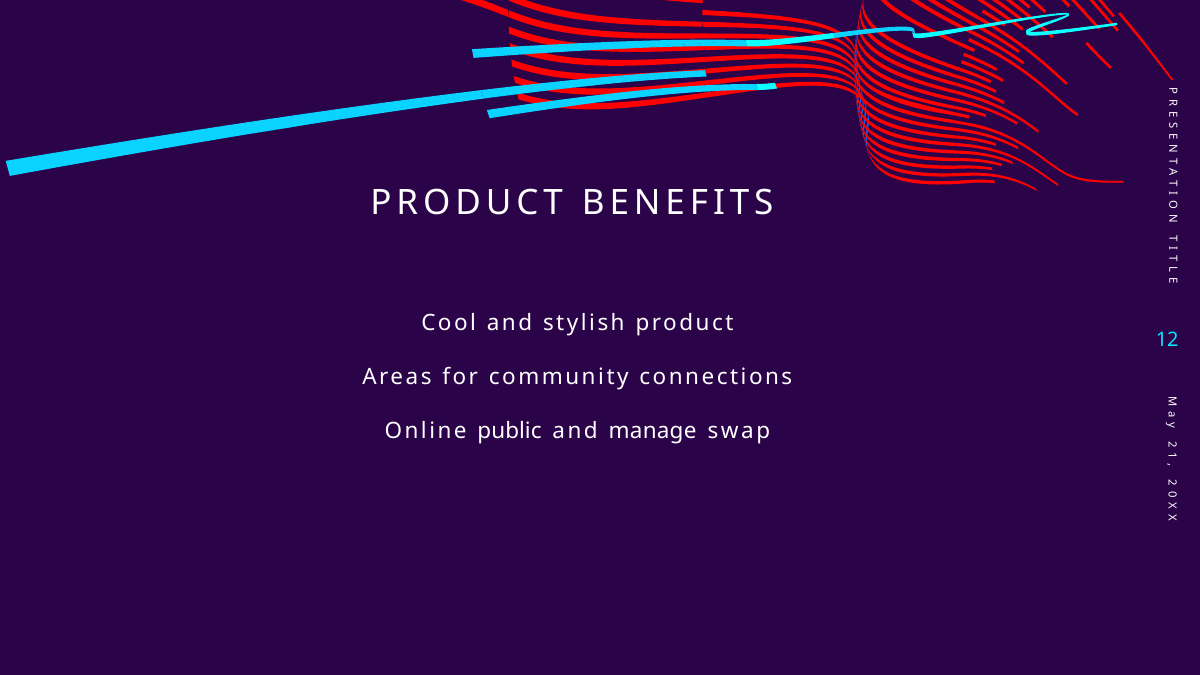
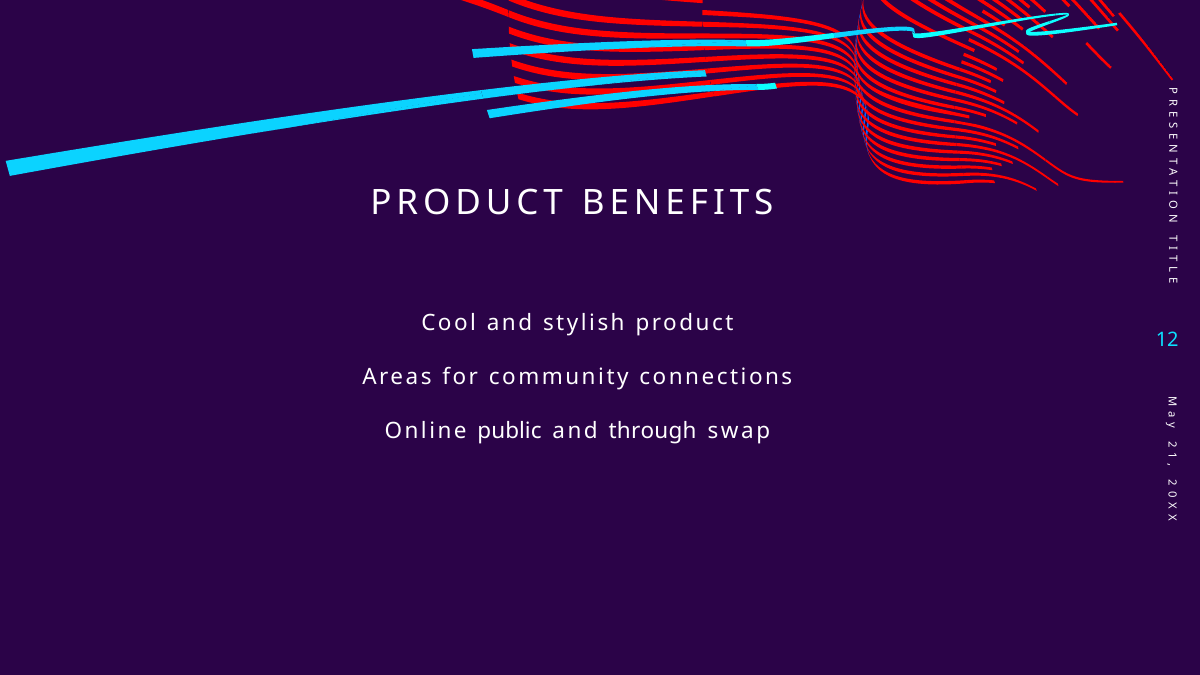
manage: manage -> through
